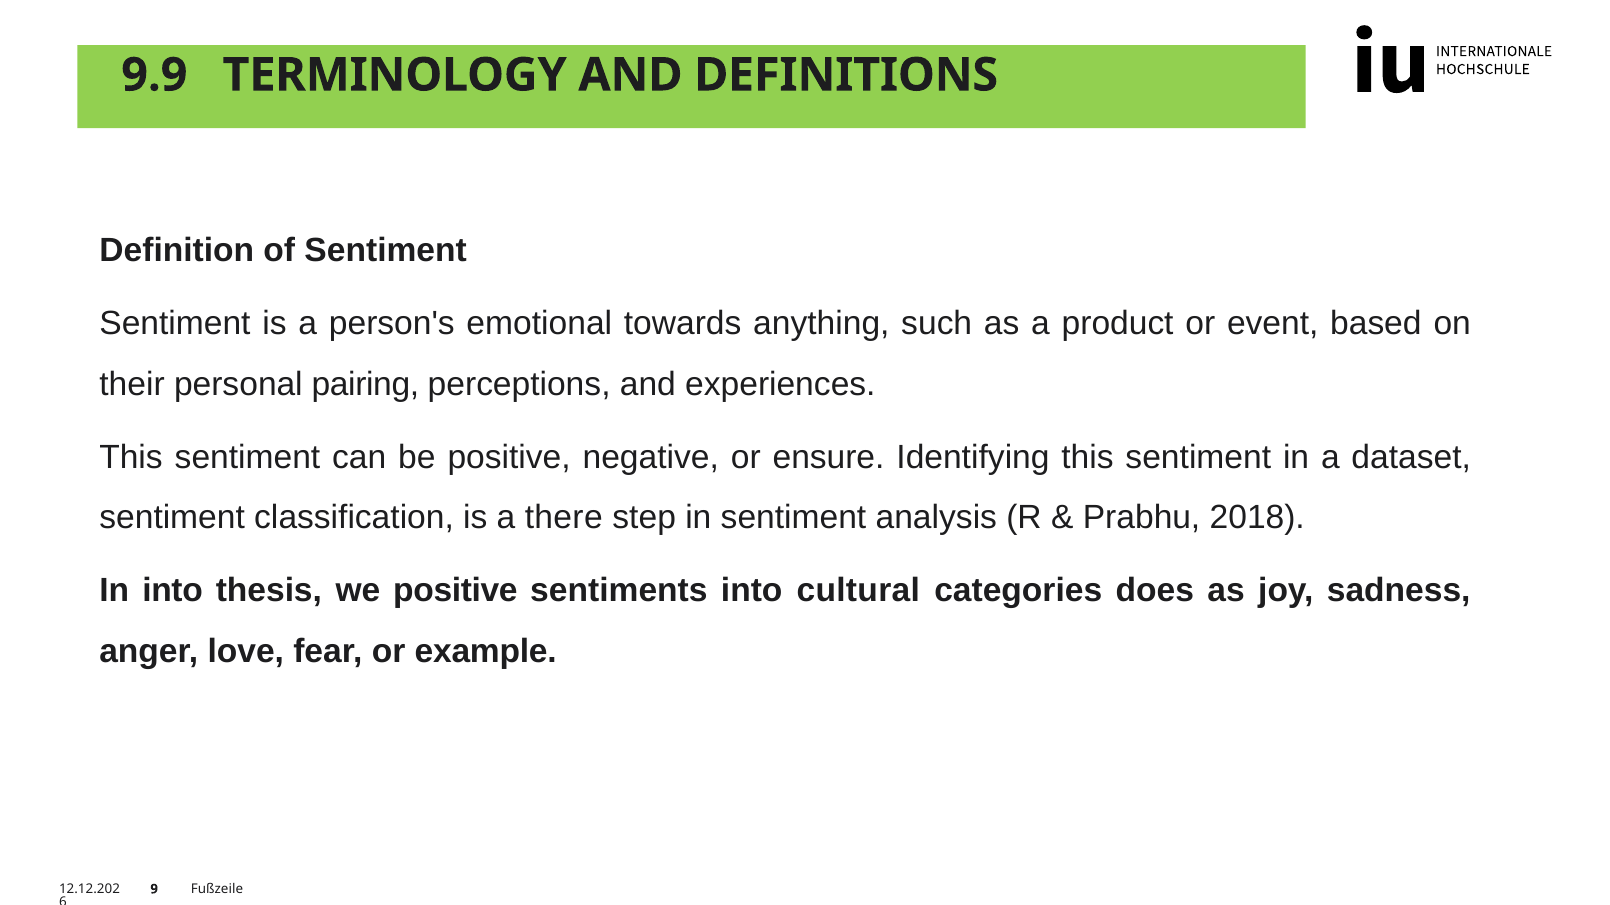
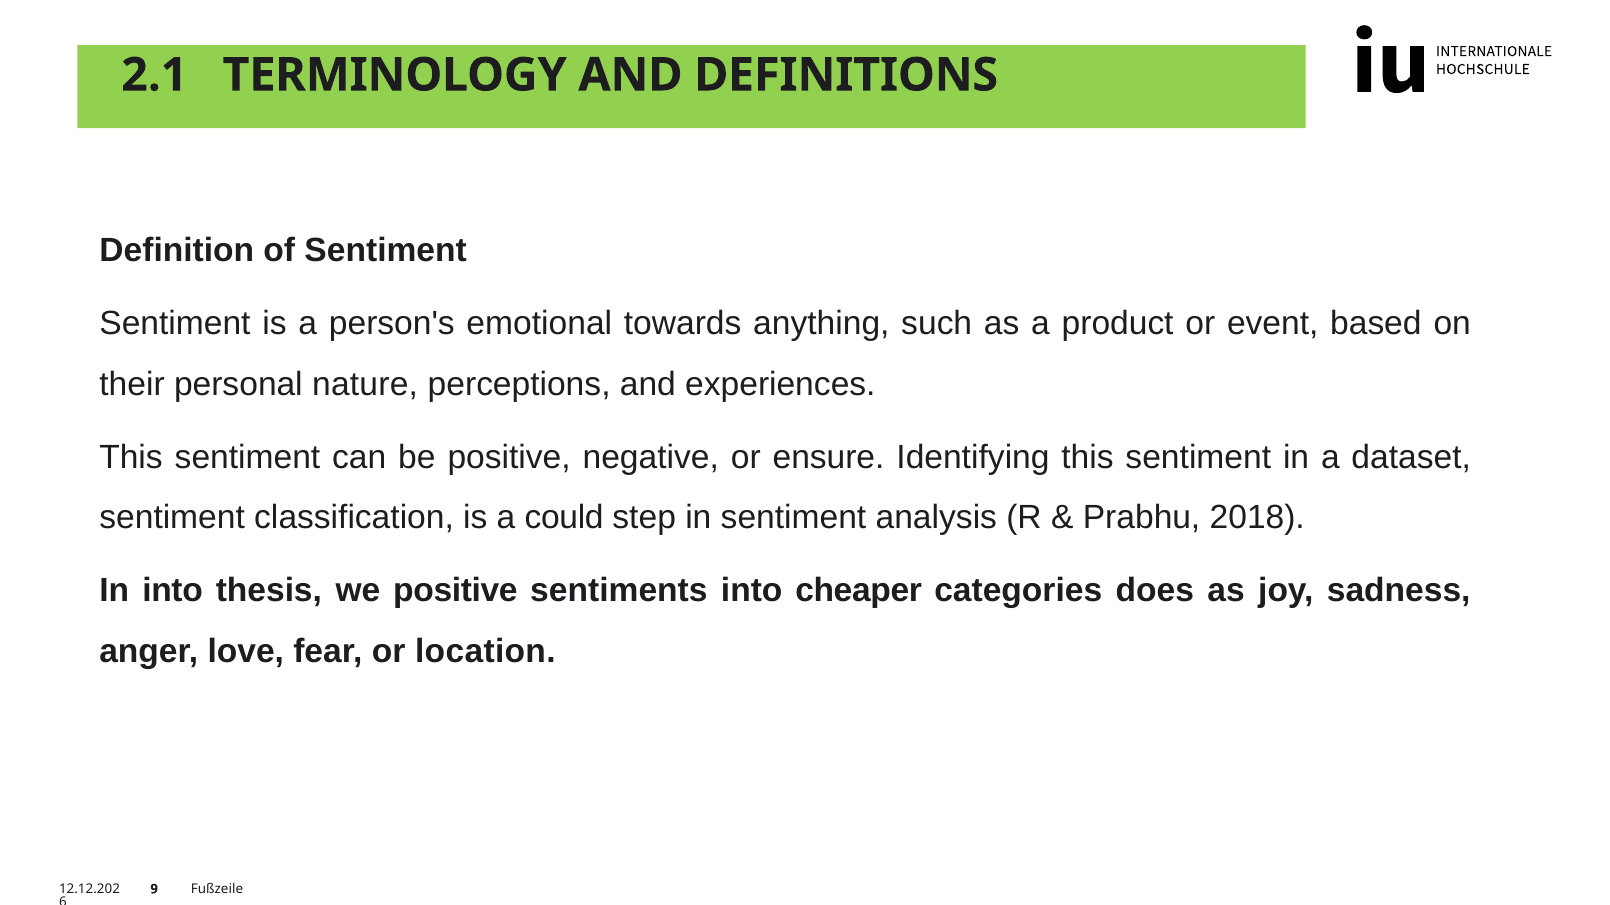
9.9: 9.9 -> 2.1
pairing: pairing -> nature
there: there -> could
cultural: cultural -> cheaper
example: example -> location
